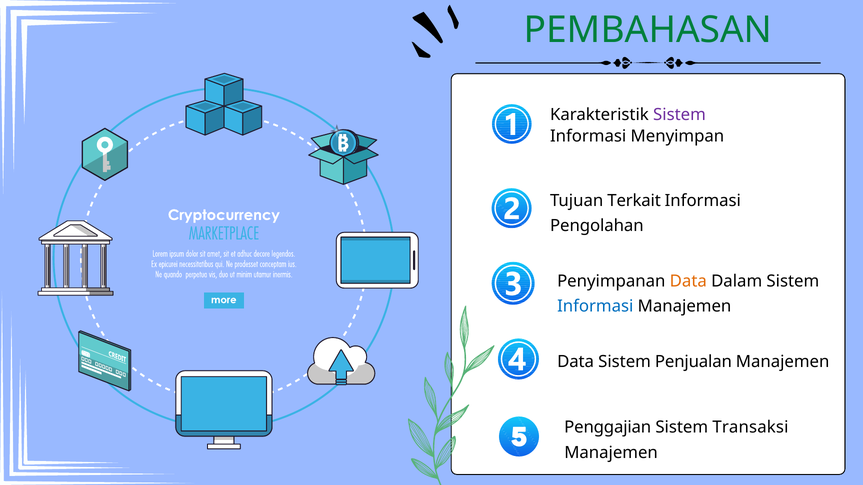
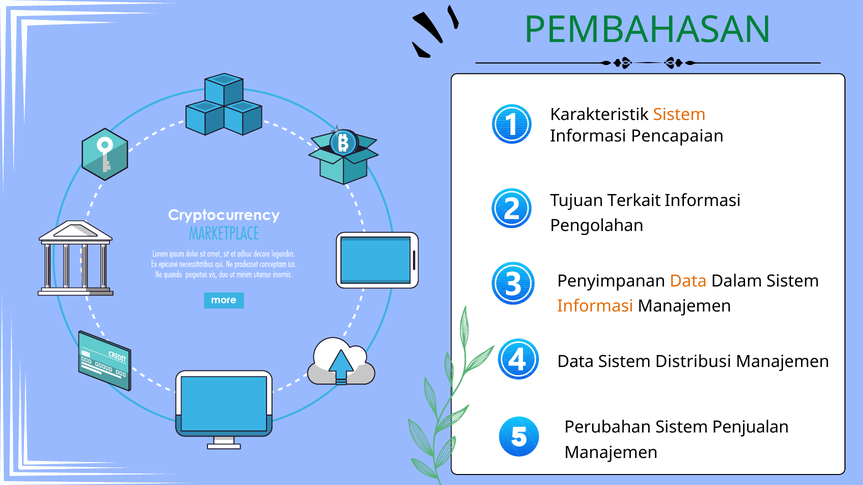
Sistem at (679, 115) colour: purple -> orange
Menyimpan: Menyimpan -> Pencapaian
Informasi at (595, 307) colour: blue -> orange
Penjualan: Penjualan -> Distribusi
Penggajian: Penggajian -> Perubahan
Transaksi: Transaksi -> Penjualan
